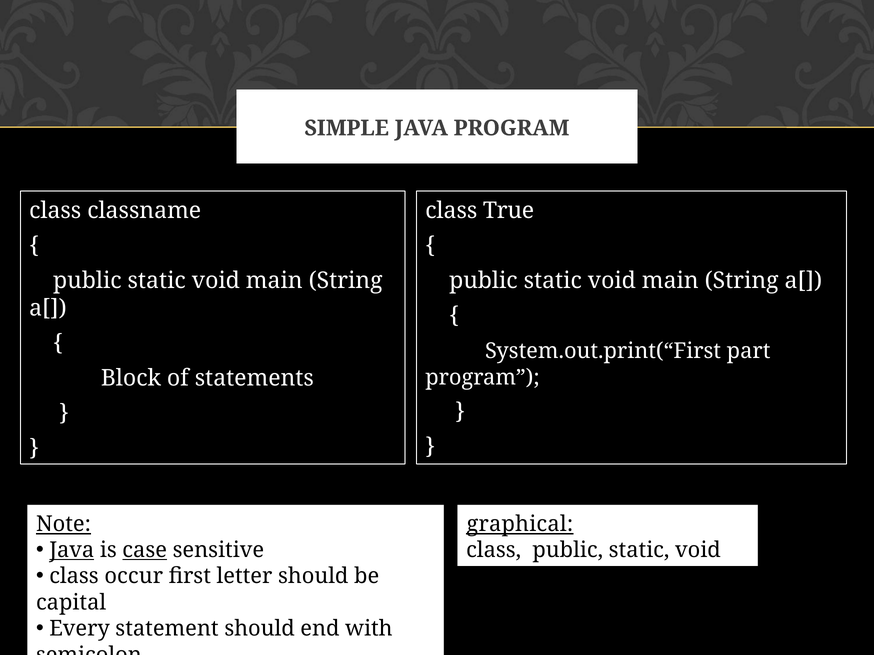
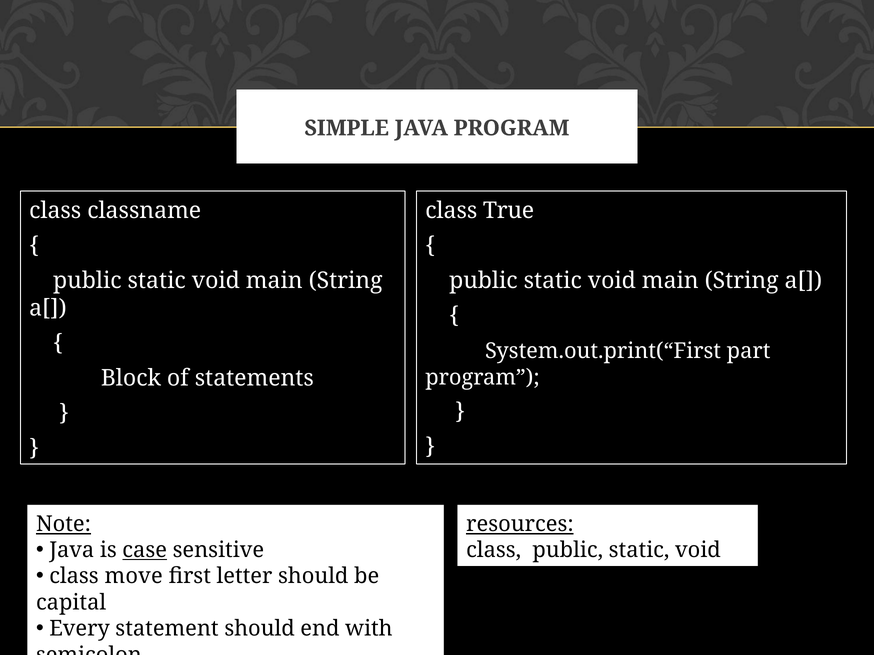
graphical: graphical -> resources
Java at (72, 550) underline: present -> none
occur: occur -> move
